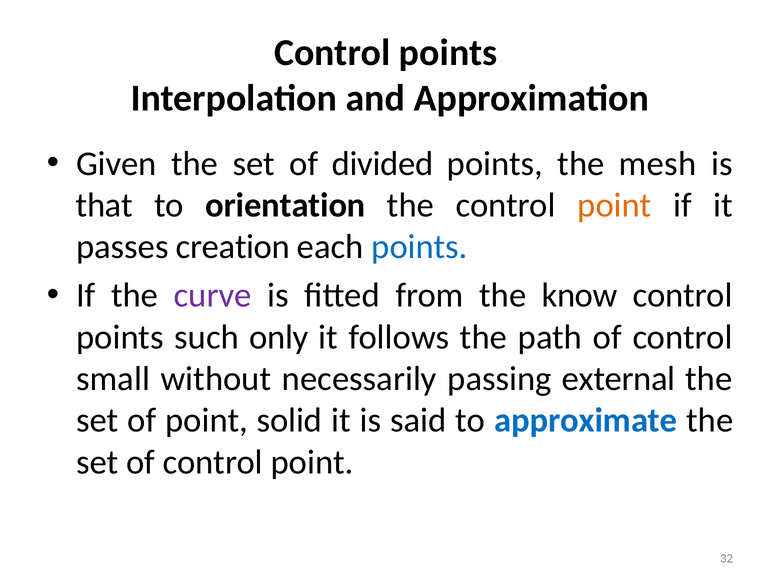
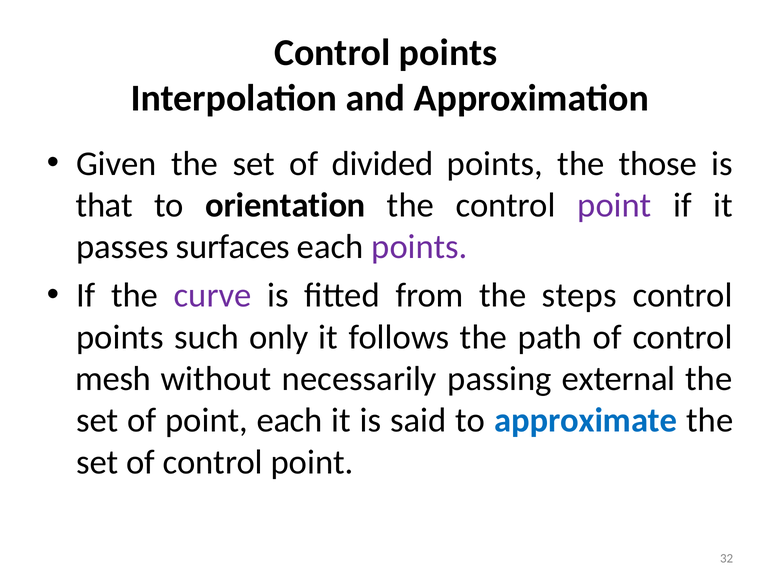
mesh: mesh -> those
point at (614, 205) colour: orange -> purple
creation: creation -> surfaces
points at (420, 247) colour: blue -> purple
know: know -> steps
small: small -> mesh
point solid: solid -> each
